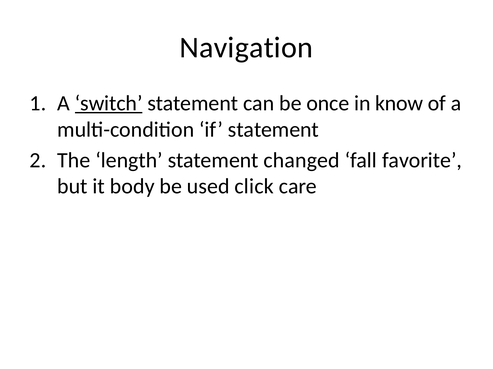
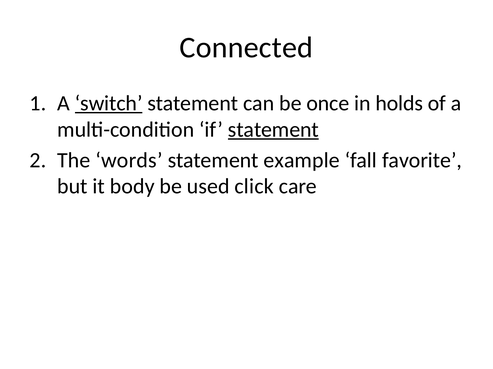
Navigation: Navigation -> Connected
know: know -> holds
statement at (273, 130) underline: none -> present
length: length -> words
changed: changed -> example
